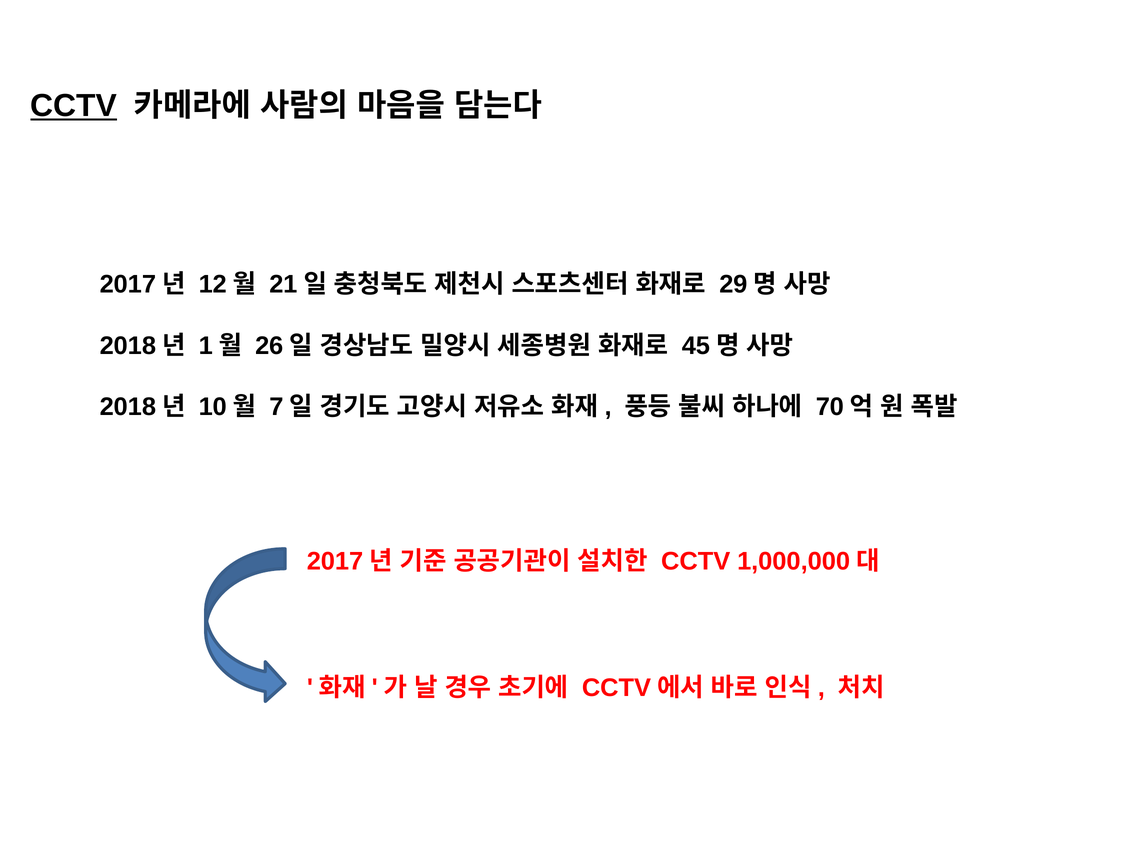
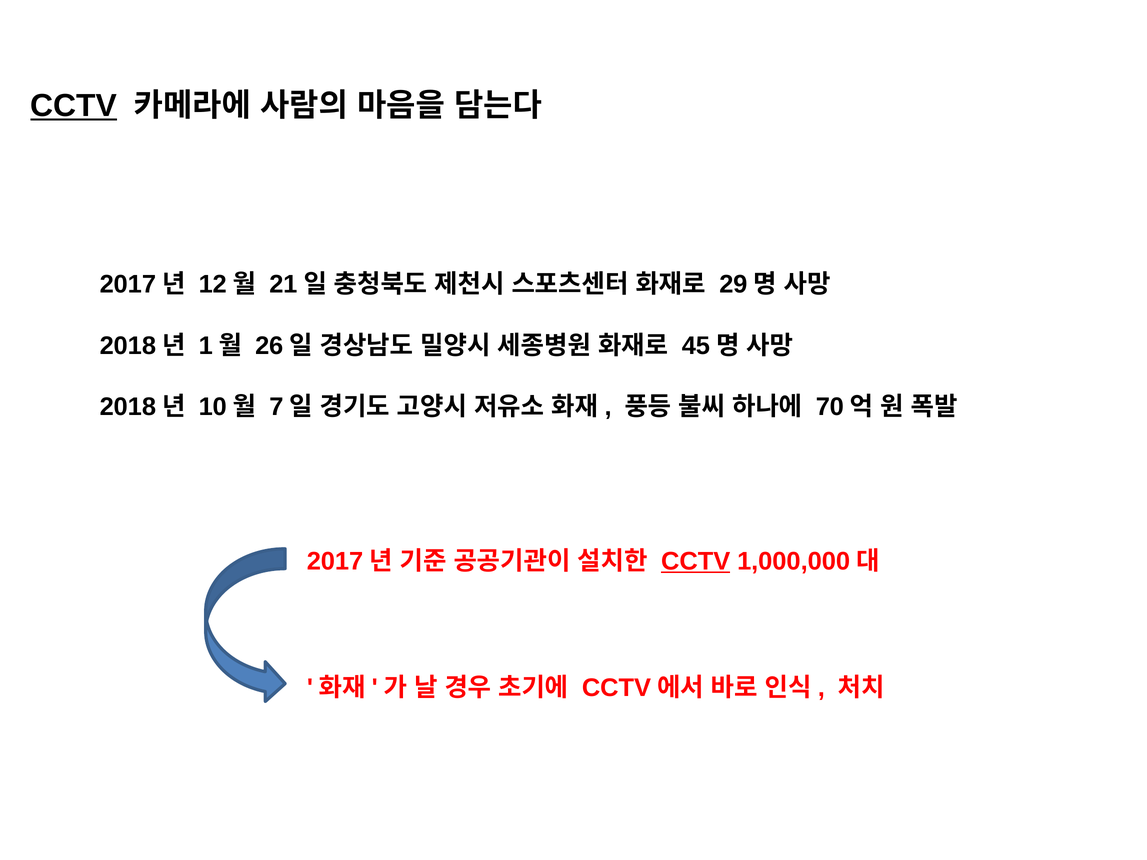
CCTV at (696, 562) underline: none -> present
